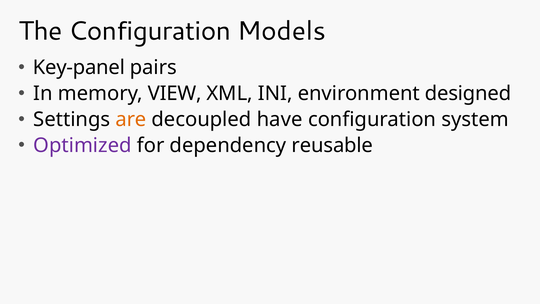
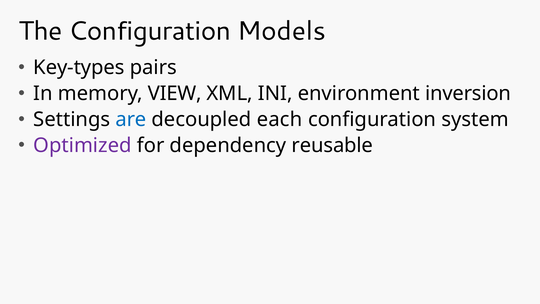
Key-panel: Key-panel -> Key-types
designed: designed -> inversion
are colour: orange -> blue
have: have -> each
